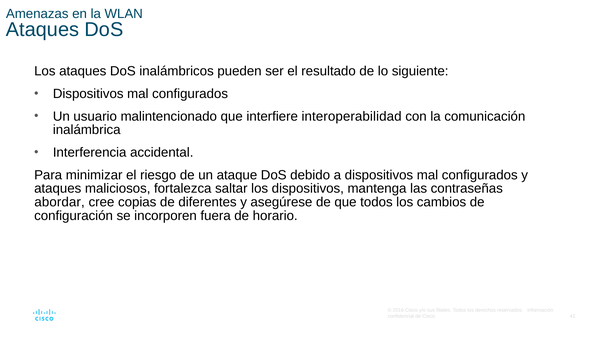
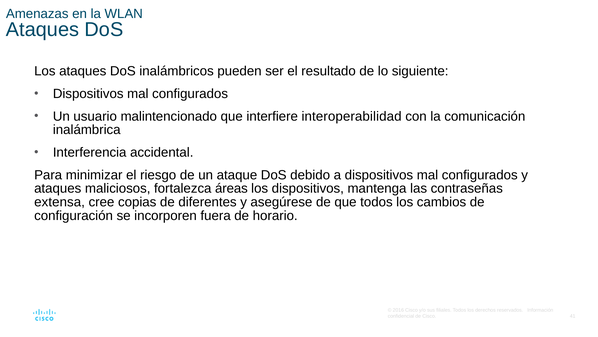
saltar: saltar -> áreas
abordar: abordar -> extensa
